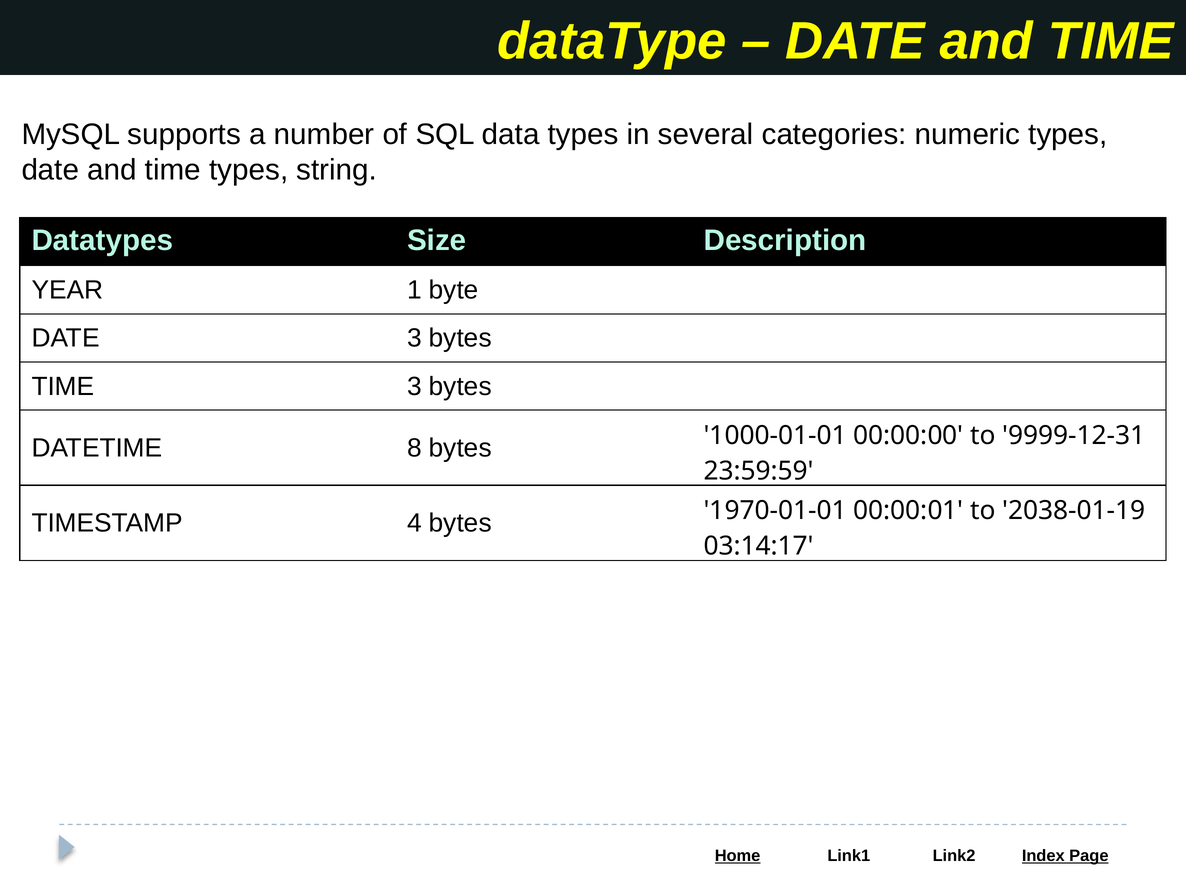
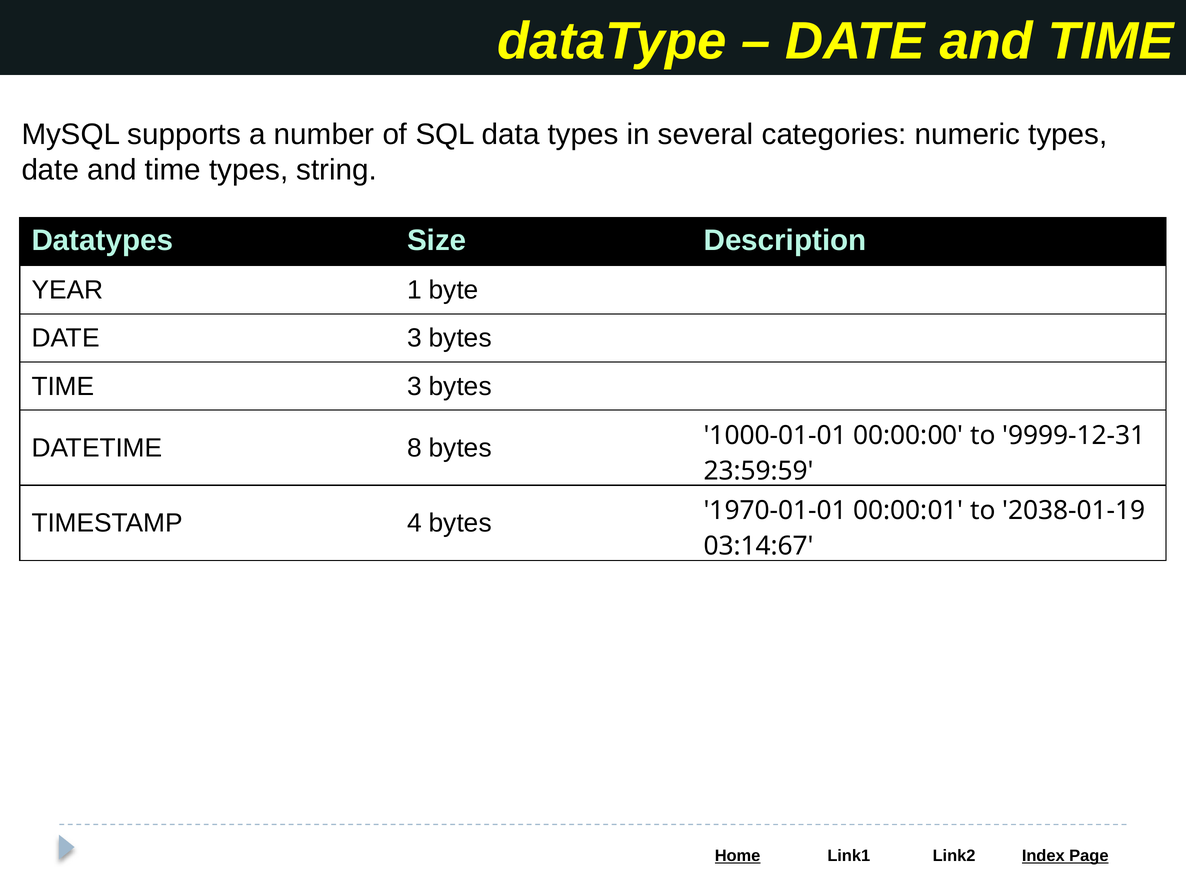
03:14:17: 03:14:17 -> 03:14:67
